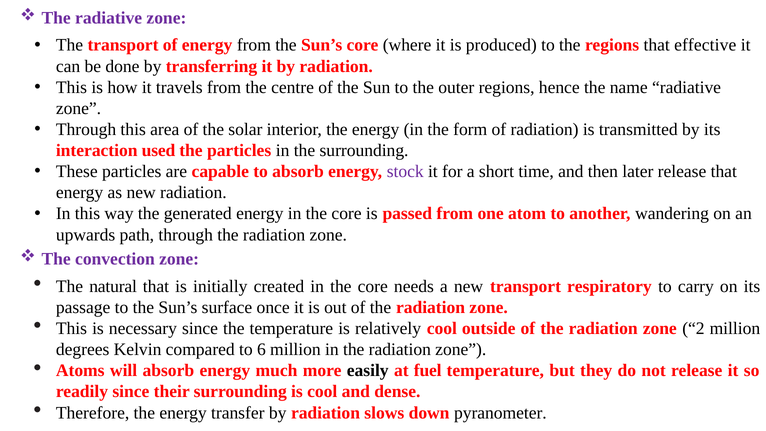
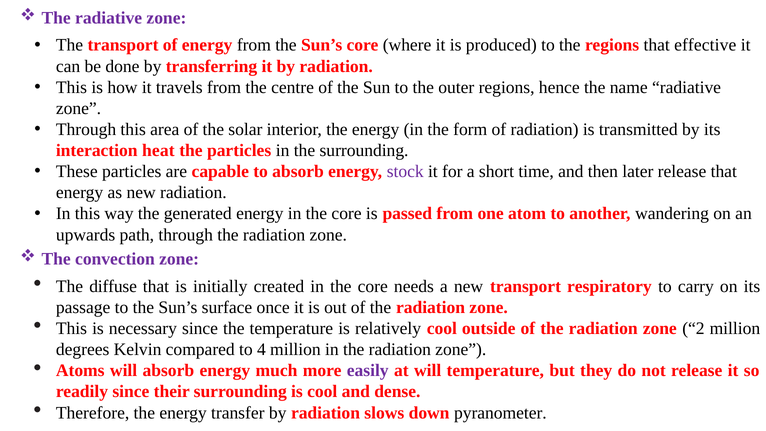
used: used -> heat
natural: natural -> diffuse
6: 6 -> 4
easily colour: black -> purple
at fuel: fuel -> will
